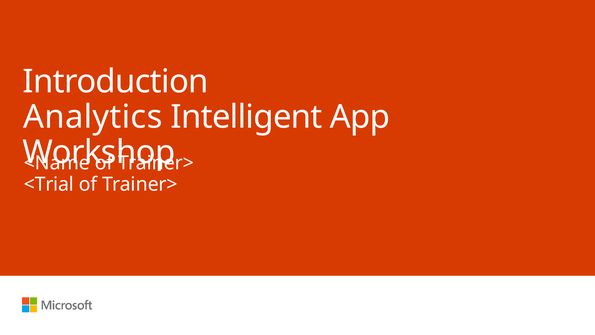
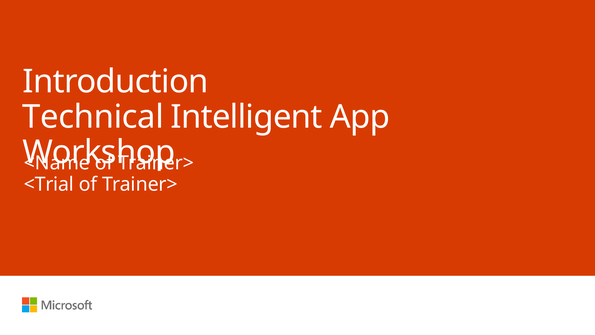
Analytics: Analytics -> Technical
